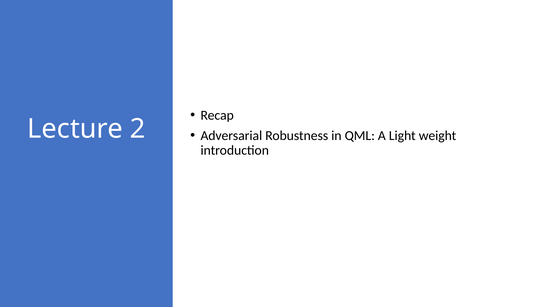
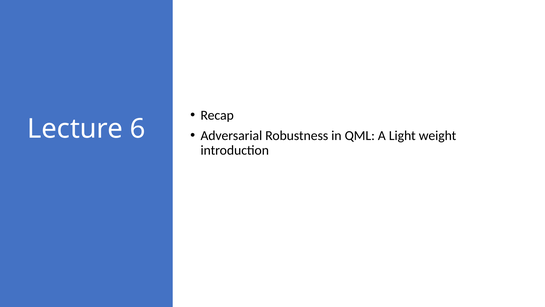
2: 2 -> 6
